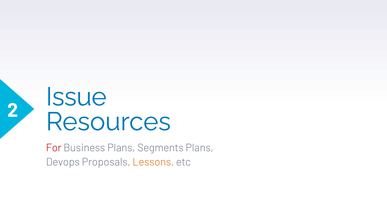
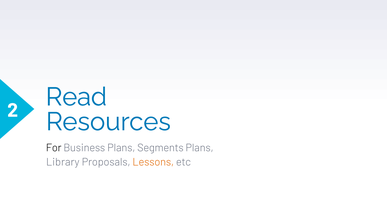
Issue: Issue -> Read
For colour: red -> black
Devops: Devops -> Library
